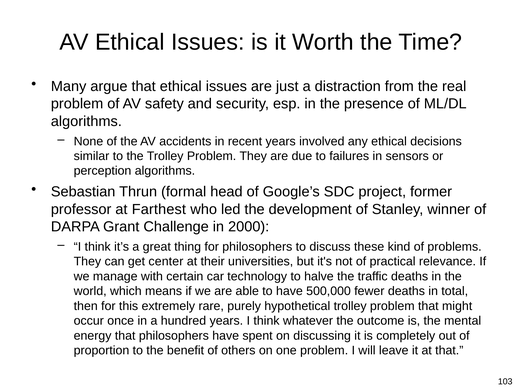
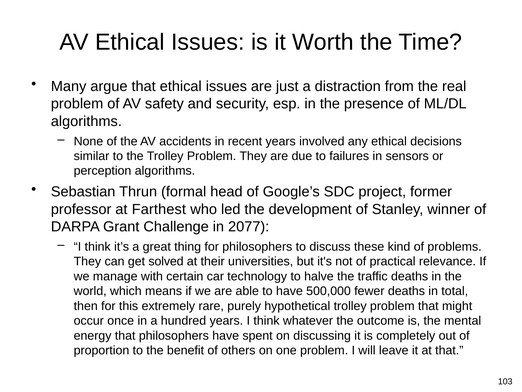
2000: 2000 -> 2077
center: center -> solved
